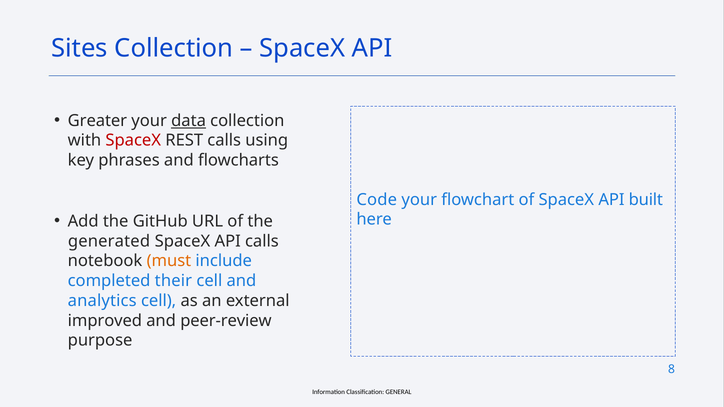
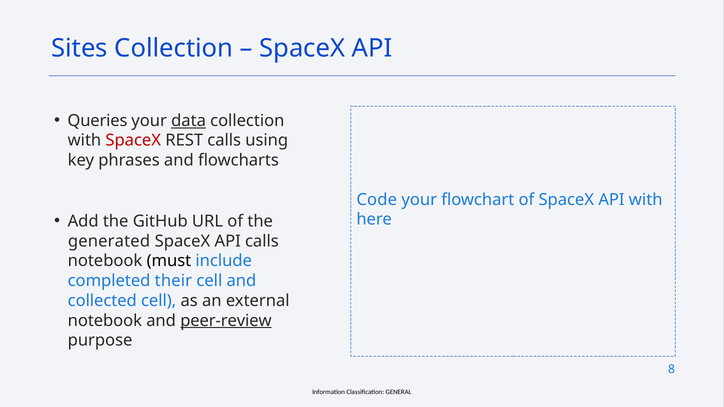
Greater: Greater -> Queries
API built: built -> with
must colour: orange -> black
analytics: analytics -> collected
improved at (105, 321): improved -> notebook
peer-review underline: none -> present
